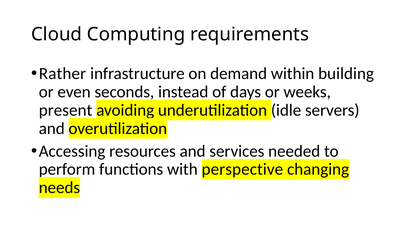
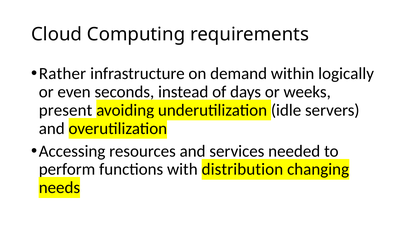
building: building -> logically
perspective: perspective -> distribution
